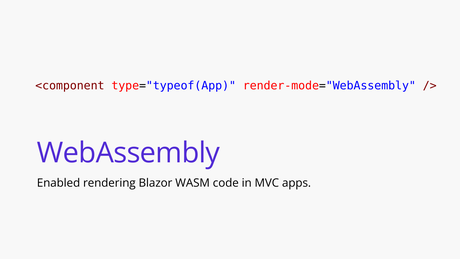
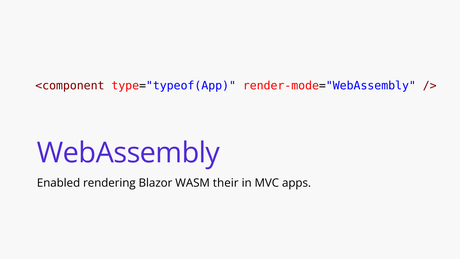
code: code -> their
